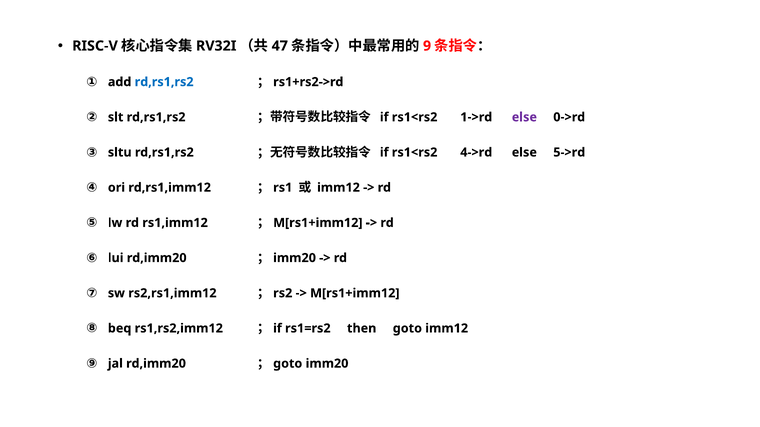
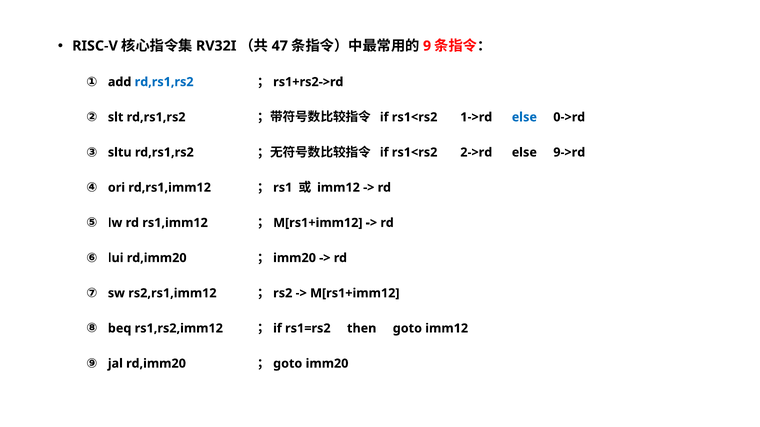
else at (524, 117) colour: purple -> blue
4->rd: 4->rd -> 2->rd
5->rd: 5->rd -> 9->rd
